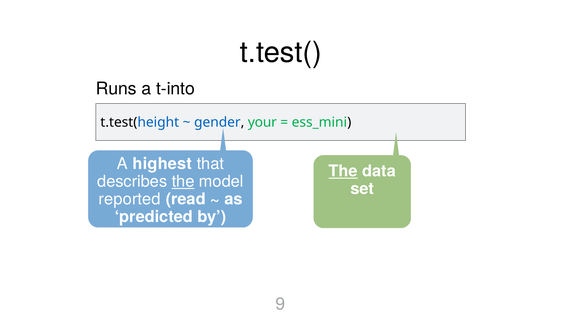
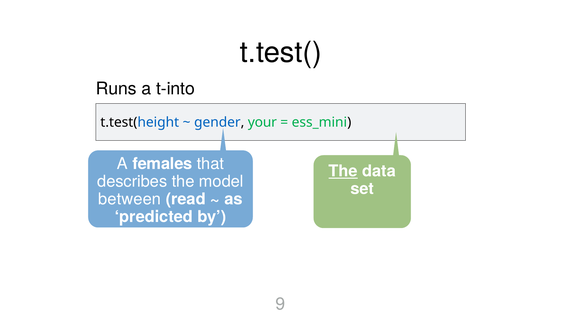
highest: highest -> females
the at (183, 182) underline: present -> none
reported: reported -> between
